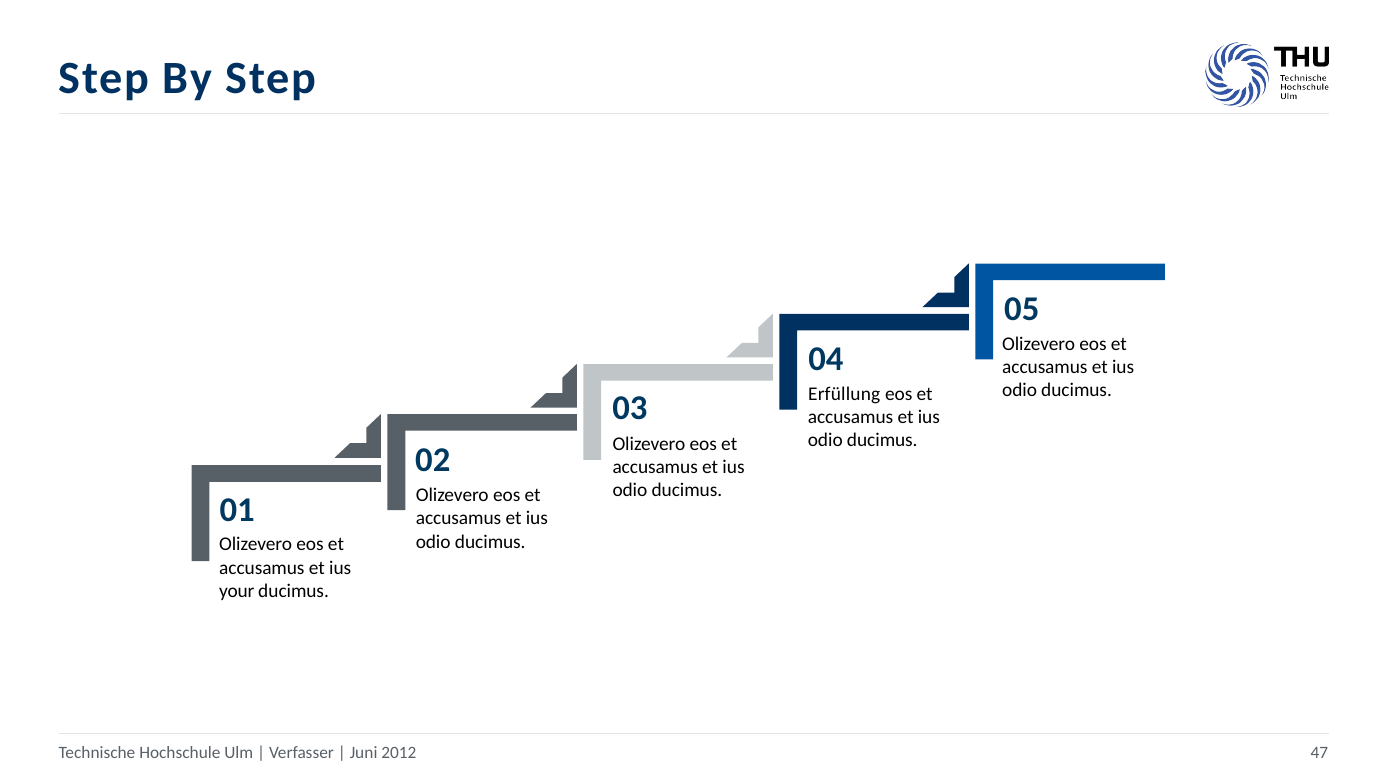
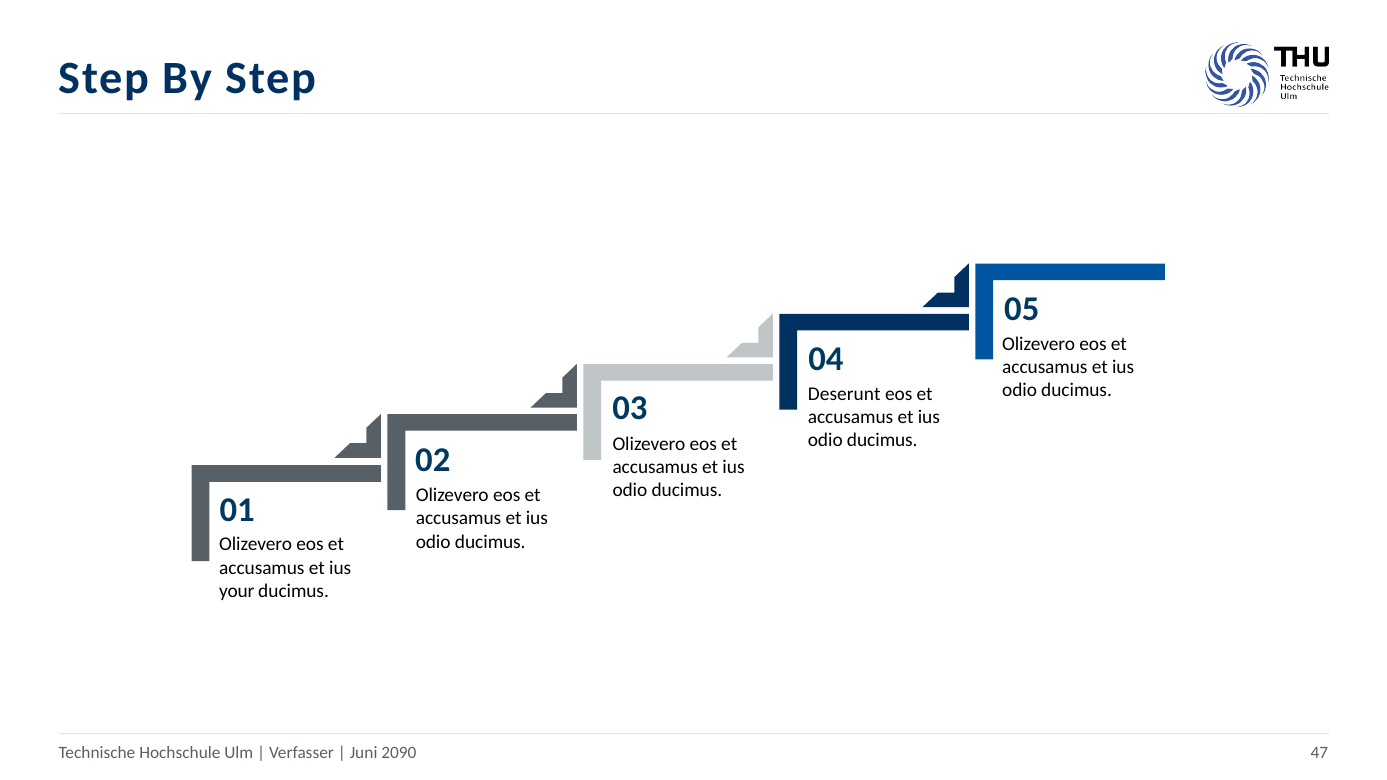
Erfüllung: Erfüllung -> Deserunt
2012: 2012 -> 2090
